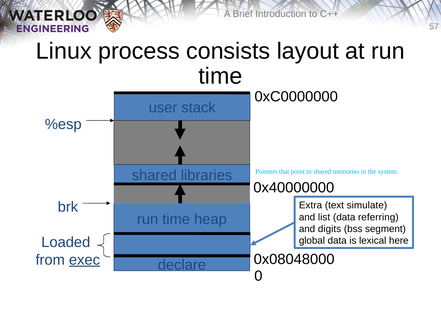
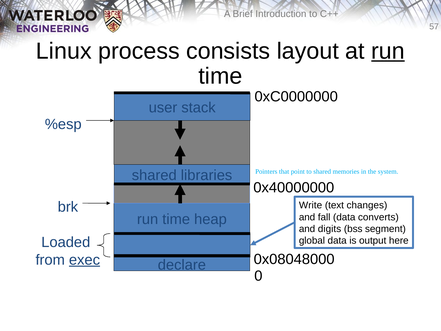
run at (388, 51) underline: none -> present
Extra: Extra -> Write
simulate: simulate -> changes
list: list -> fall
referring: referring -> converts
lexical: lexical -> output
